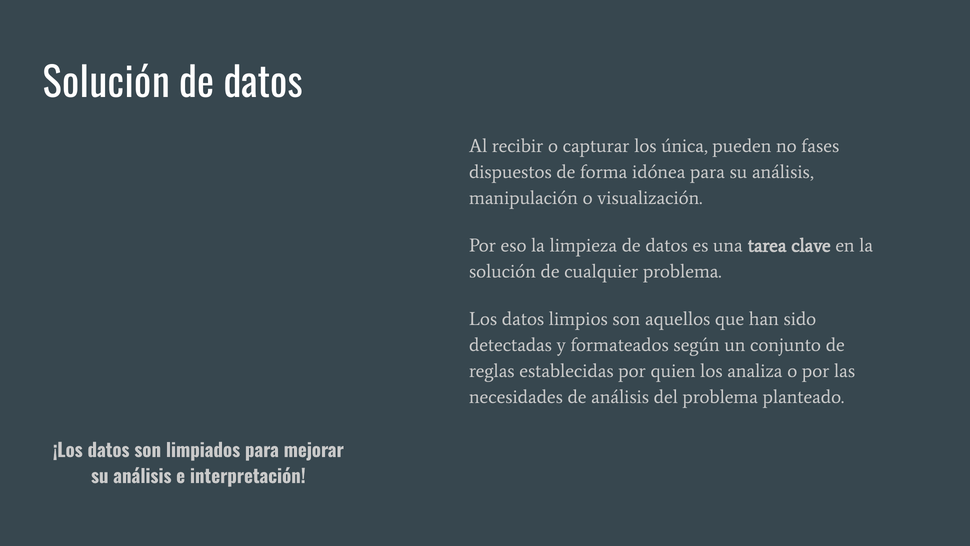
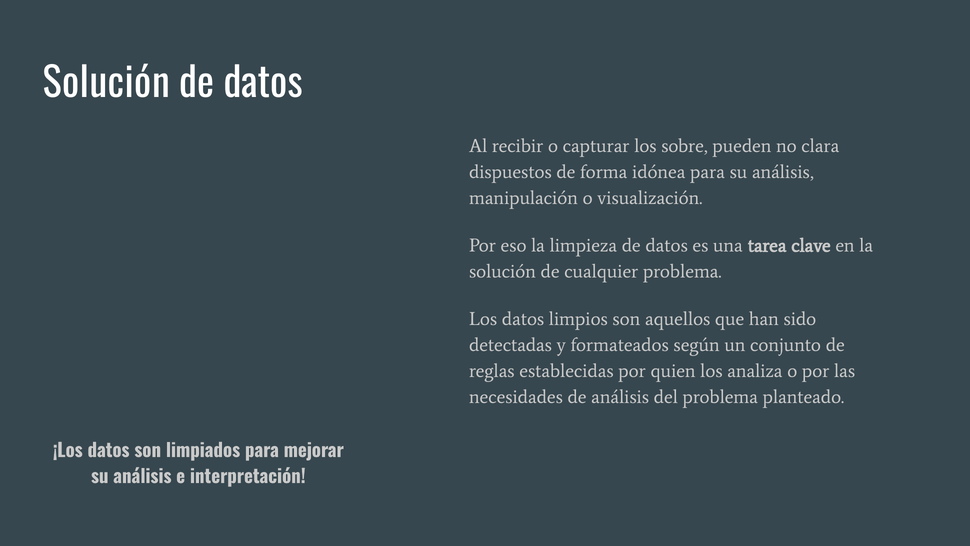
única: única -> sobre
fases: fases -> clara
